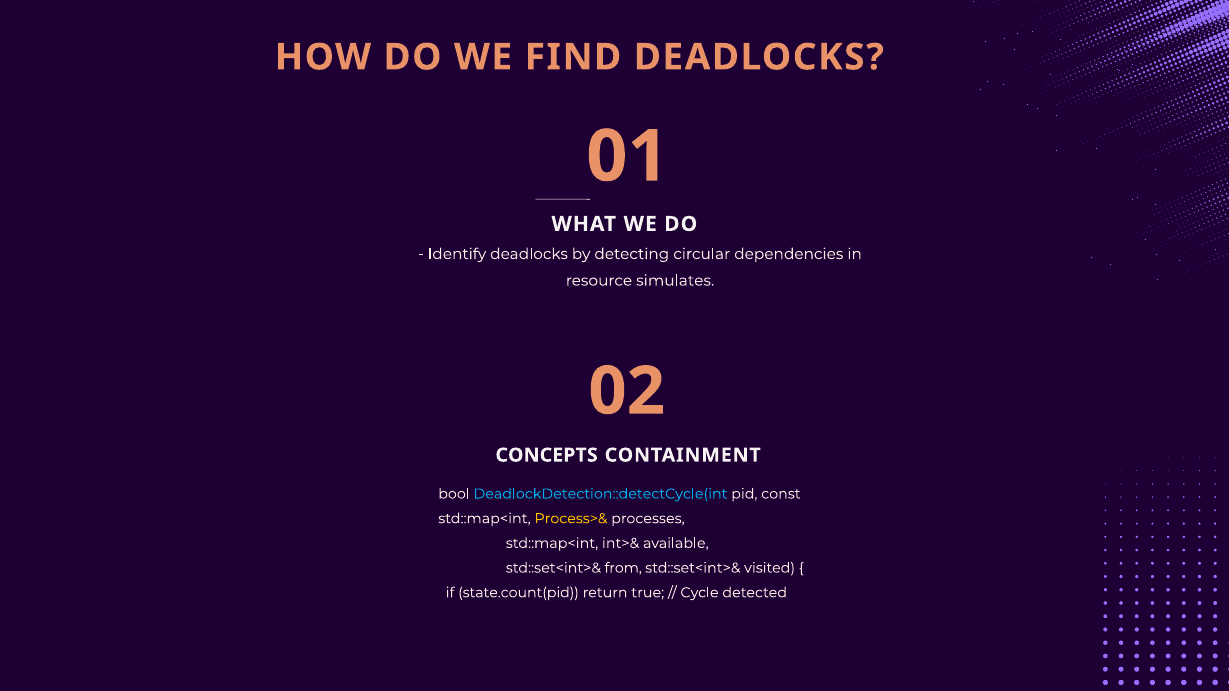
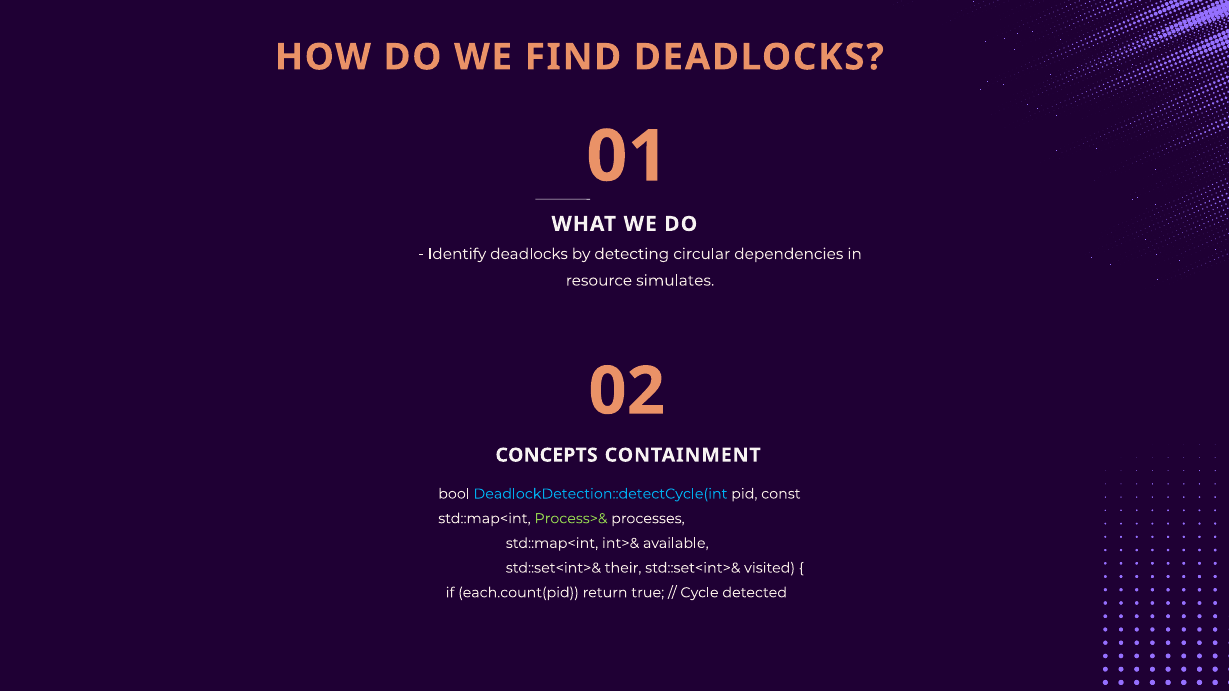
Process>& colour: yellow -> light green
from: from -> their
state.count(pid: state.count(pid -> each.count(pid
